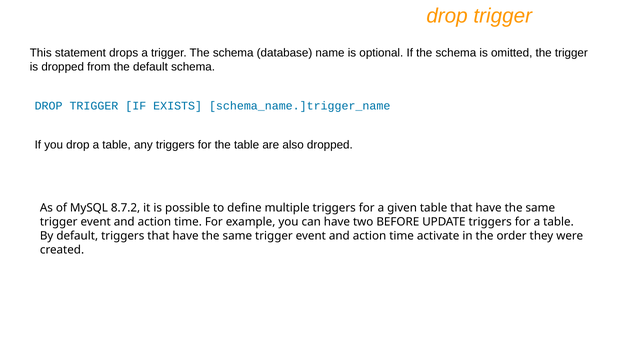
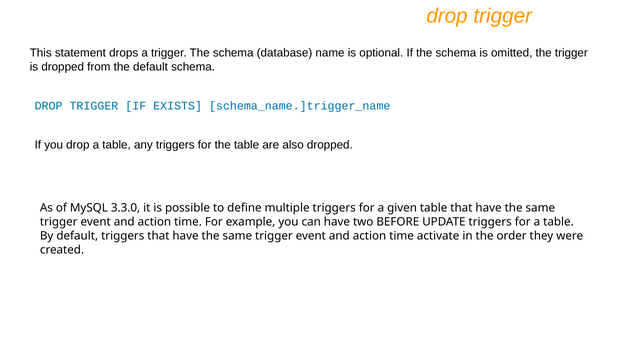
8.7.2: 8.7.2 -> 3.3.0
